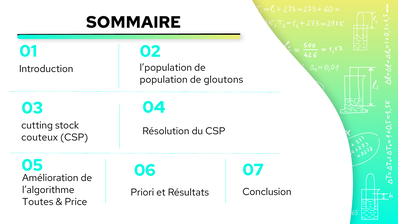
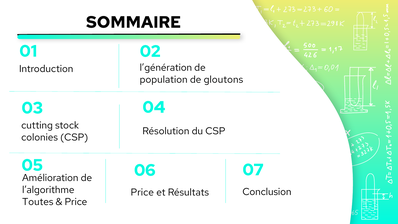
l’population: l’population -> l’génération
couteux: couteux -> colonies
Priori at (142, 192): Priori -> Price
